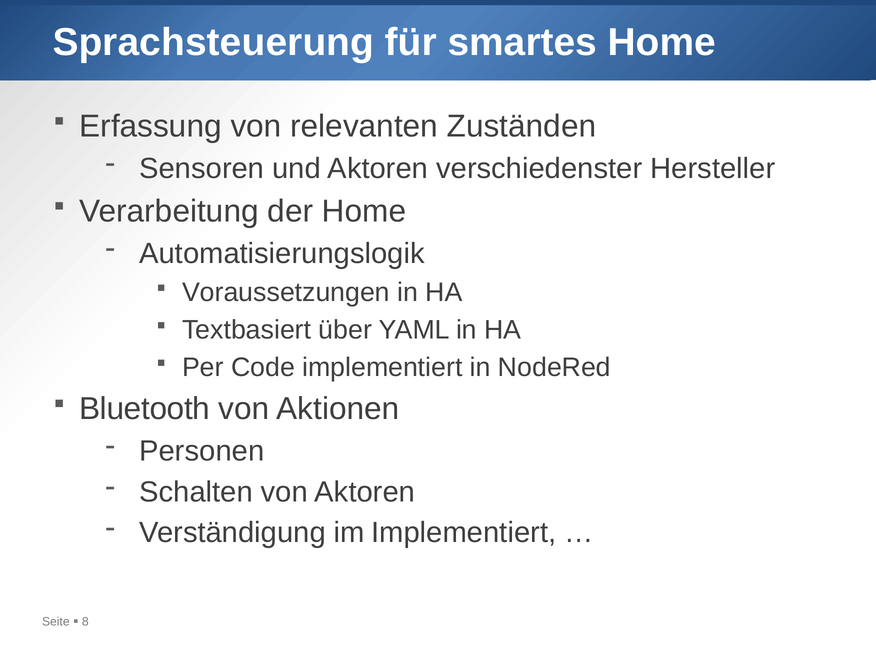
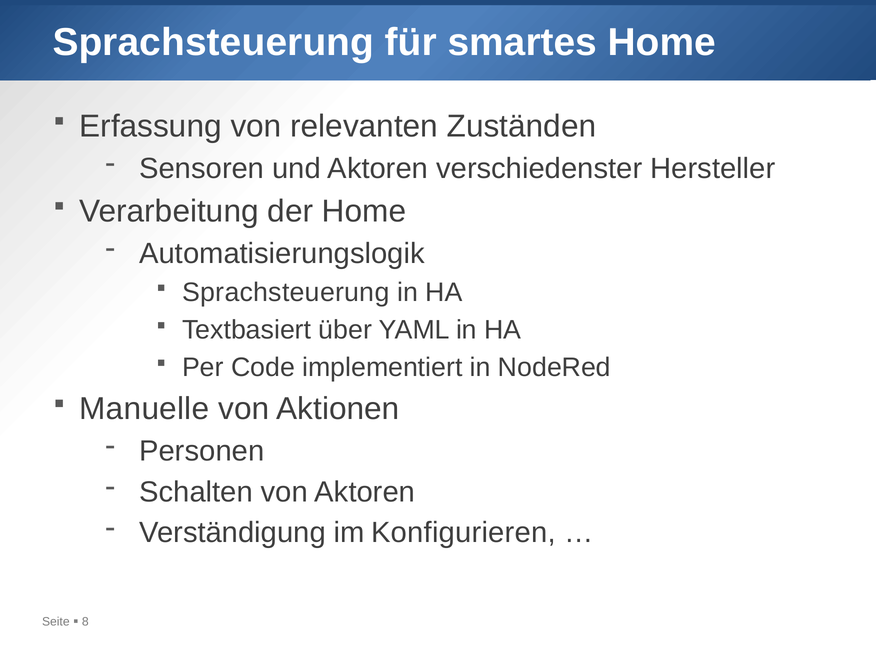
Voraussetzungen at (286, 292): Voraussetzungen -> Sprachsteuerung
Bluetooth: Bluetooth -> Manuelle
im Implementiert: Implementiert -> Konfigurieren
